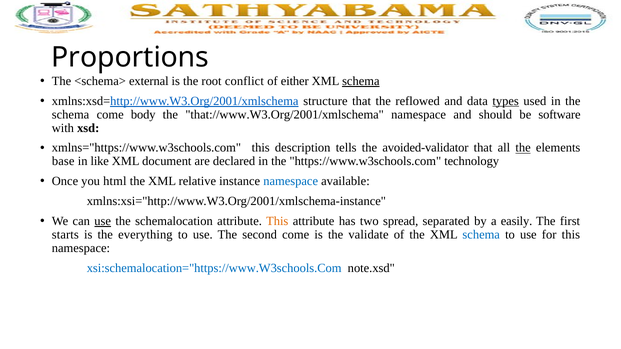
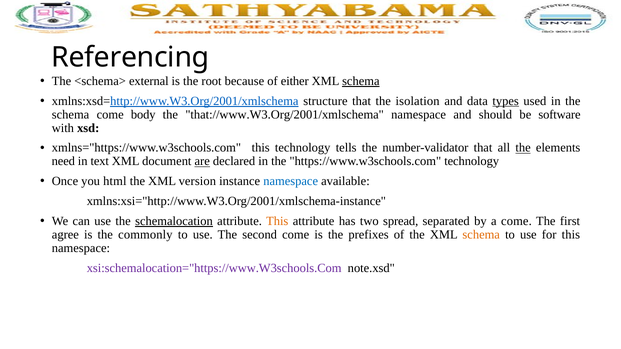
Proportions: Proportions -> Referencing
conflict: conflict -> because
reflowed: reflowed -> isolation
this description: description -> technology
avoided-validator: avoided-validator -> number-validator
base: base -> need
like: like -> text
are underline: none -> present
relative: relative -> version
use at (103, 221) underline: present -> none
schemalocation underline: none -> present
a easily: easily -> come
starts: starts -> agree
everything: everything -> commonly
validate: validate -> prefixes
schema at (481, 235) colour: blue -> orange
xsi:schemalocation="https://www.W3schools.Com colour: blue -> purple
